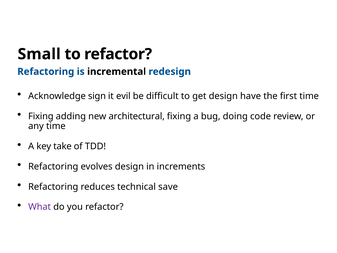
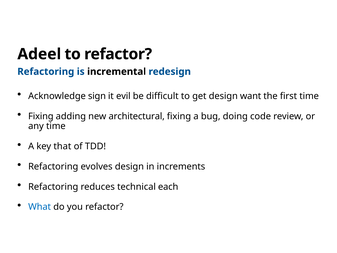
Small: Small -> Adeel
have: have -> want
take: take -> that
save: save -> each
What colour: purple -> blue
